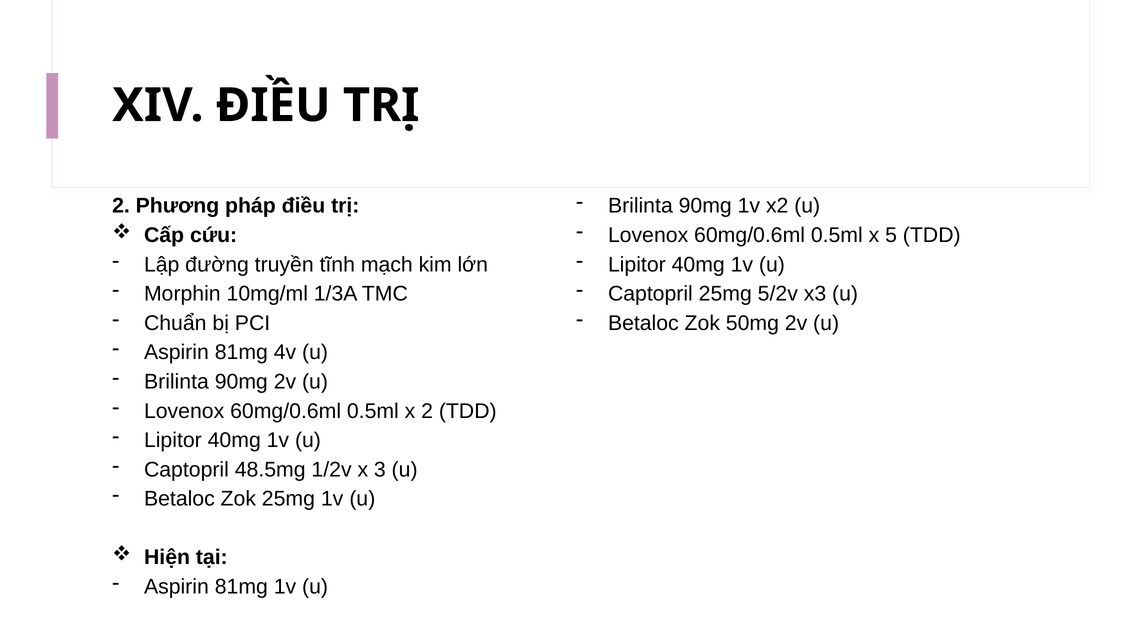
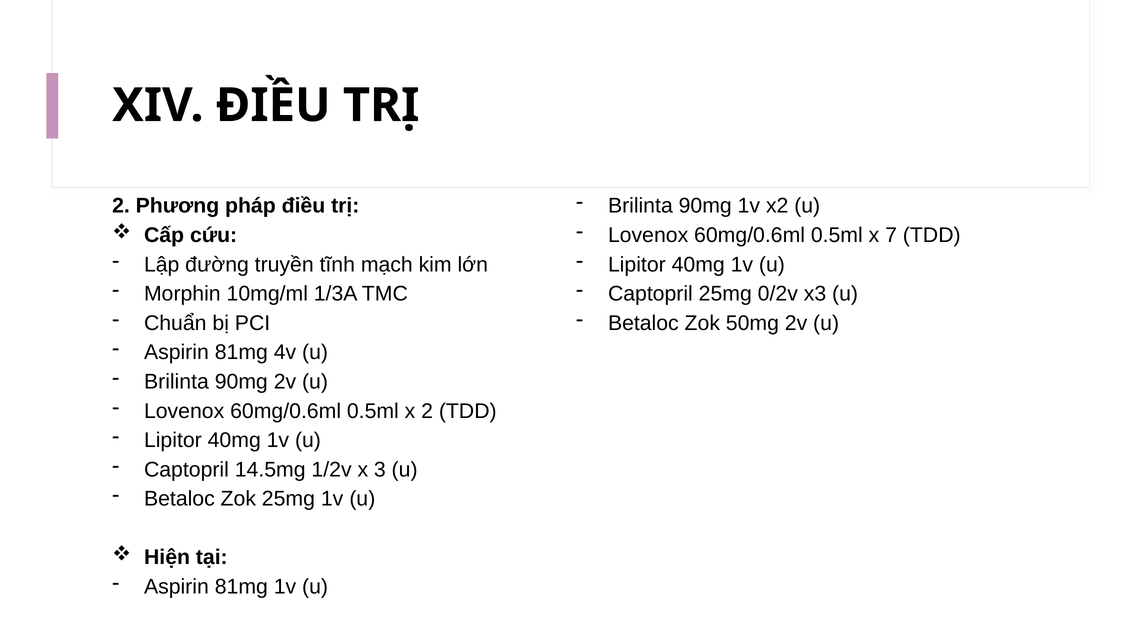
5: 5 -> 7
5/2v: 5/2v -> 0/2v
48.5mg: 48.5mg -> 14.5mg
